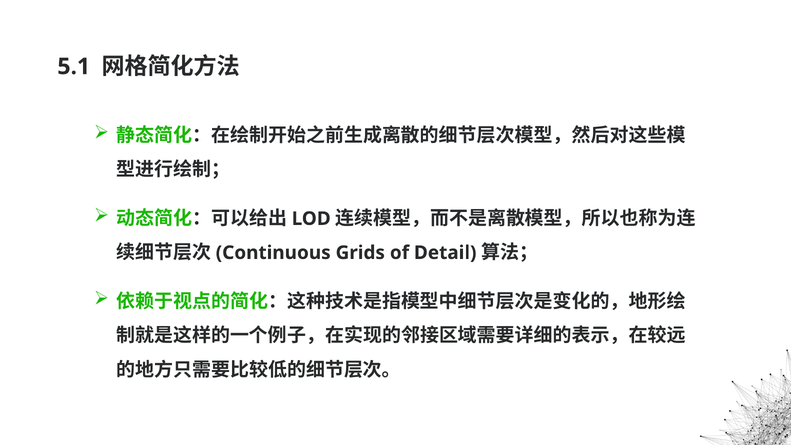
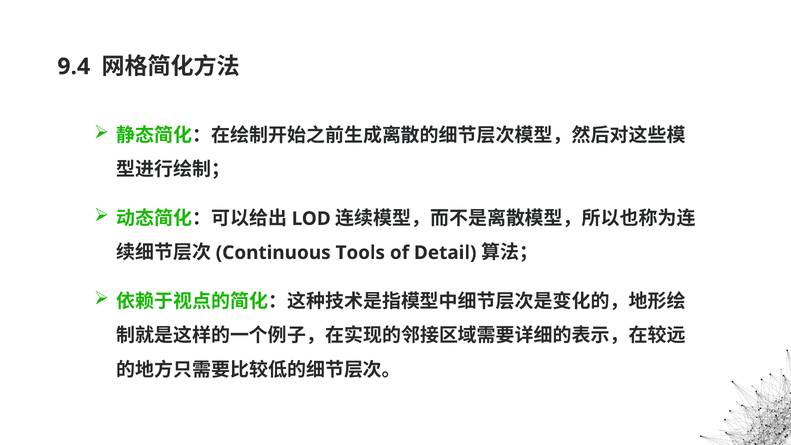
5.1: 5.1 -> 9.4
Grids: Grids -> Tools
